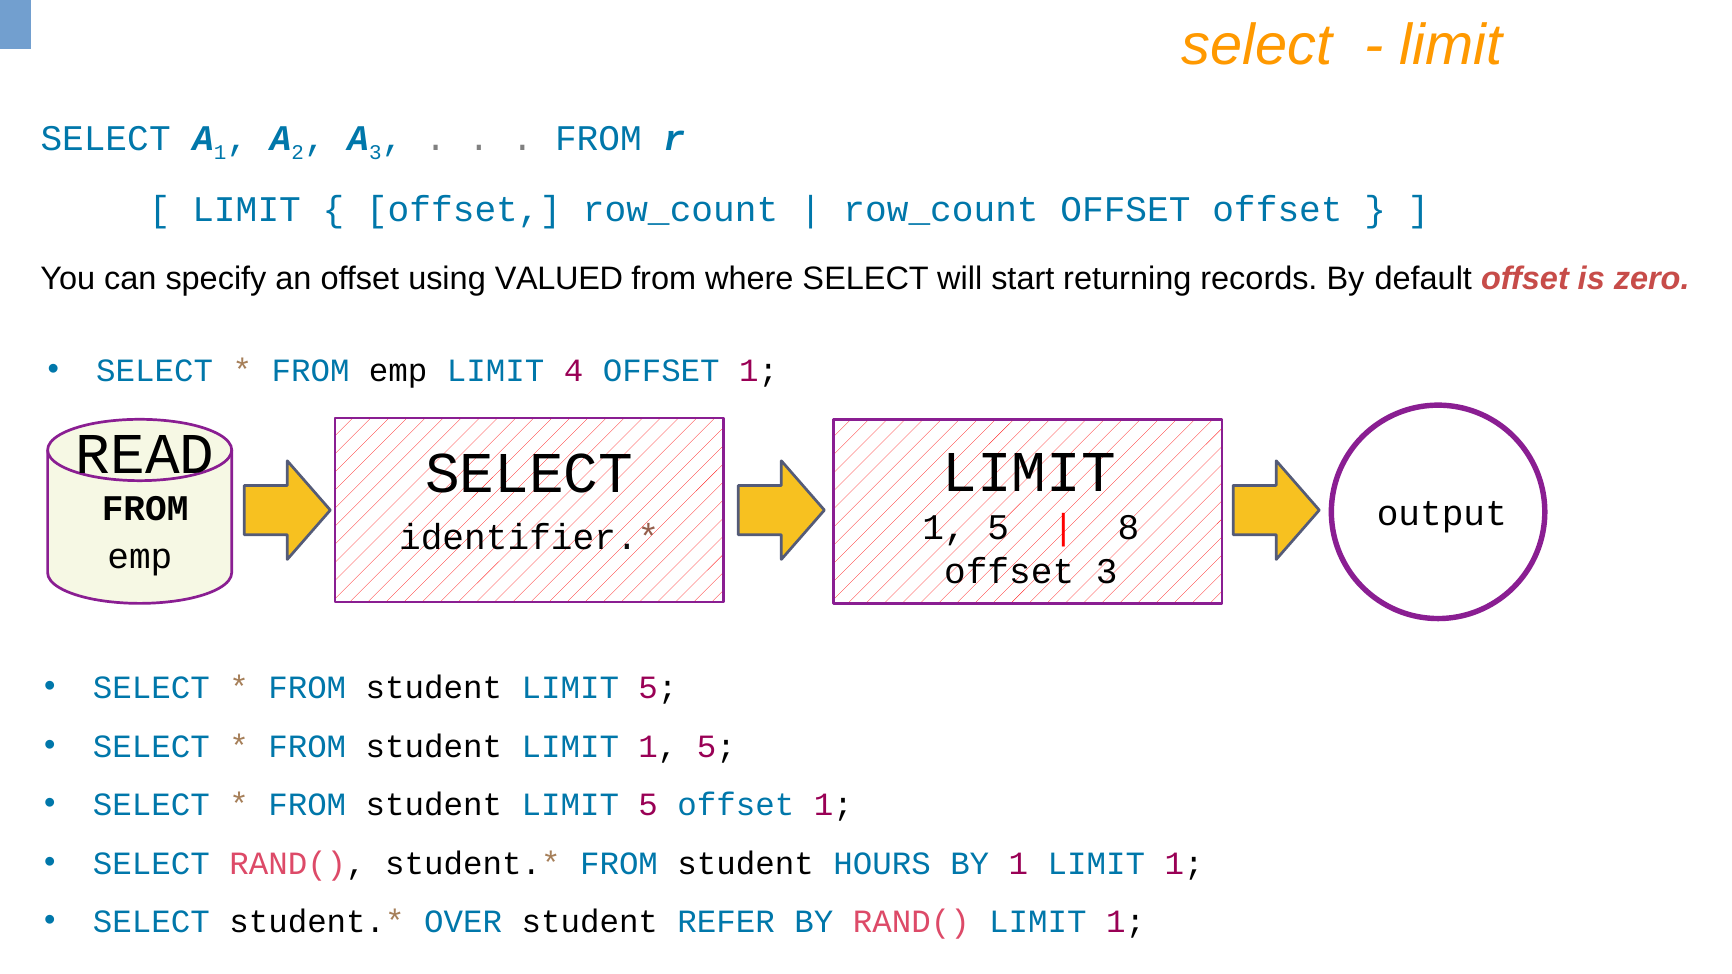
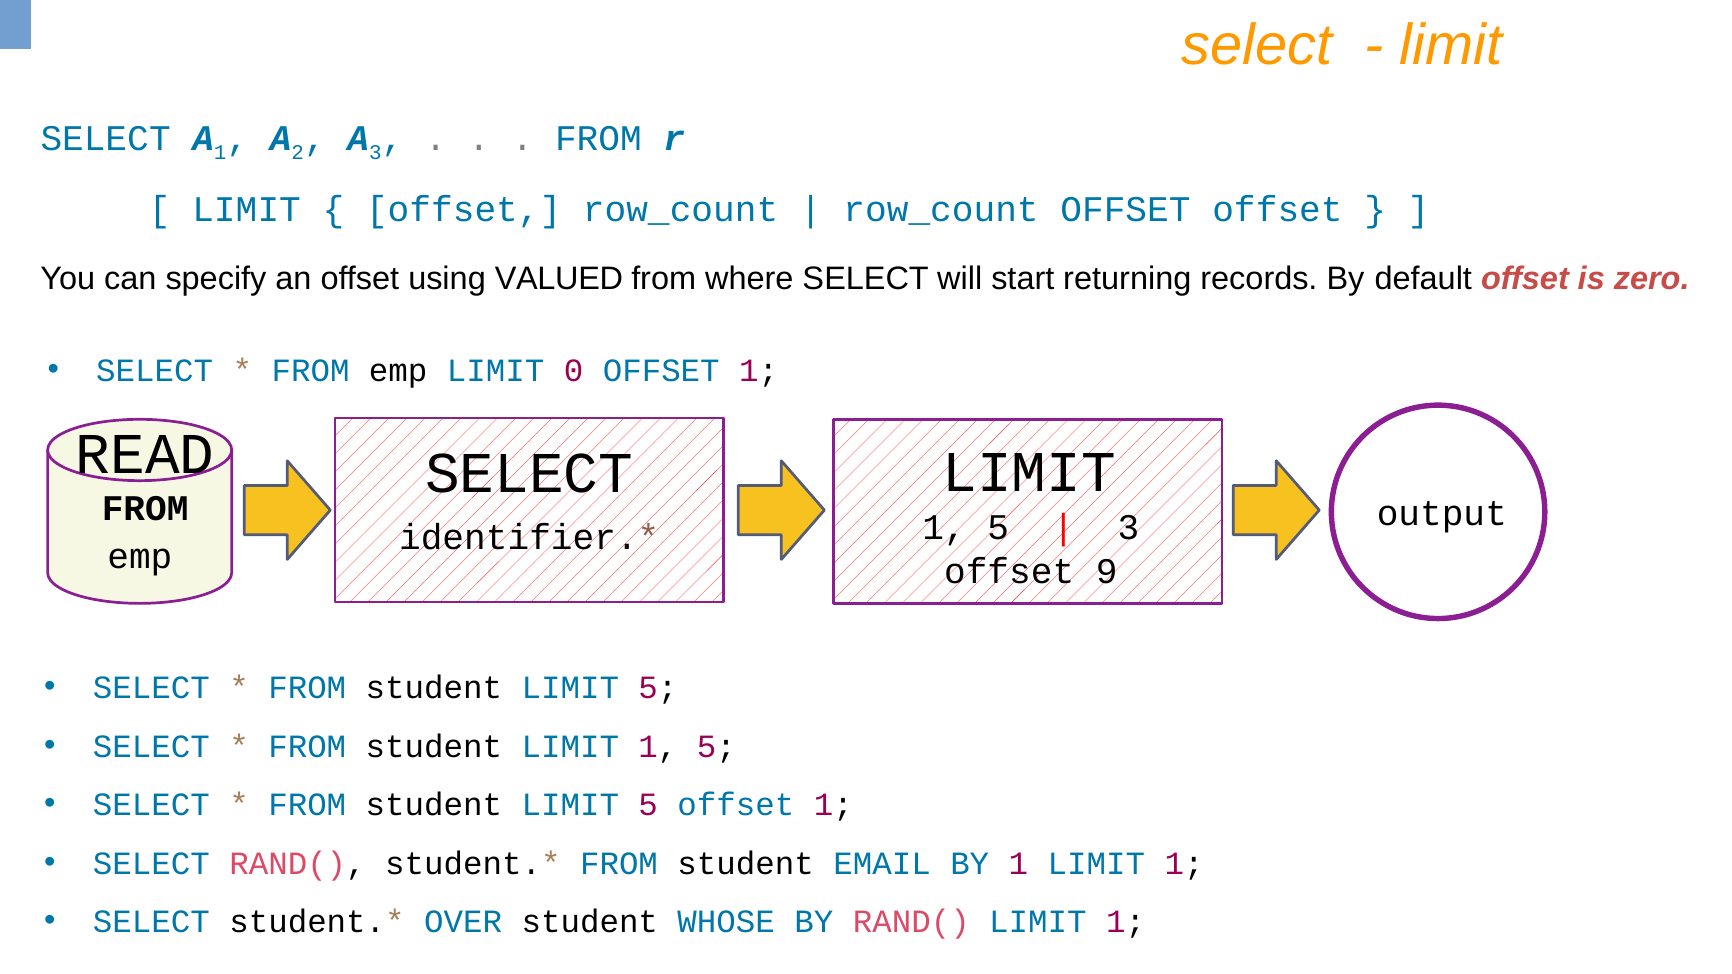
4: 4 -> 0
8 at (1128, 528): 8 -> 3
offset 3: 3 -> 9
HOURS: HOURS -> EMAIL
REFER: REFER -> WHOSE
